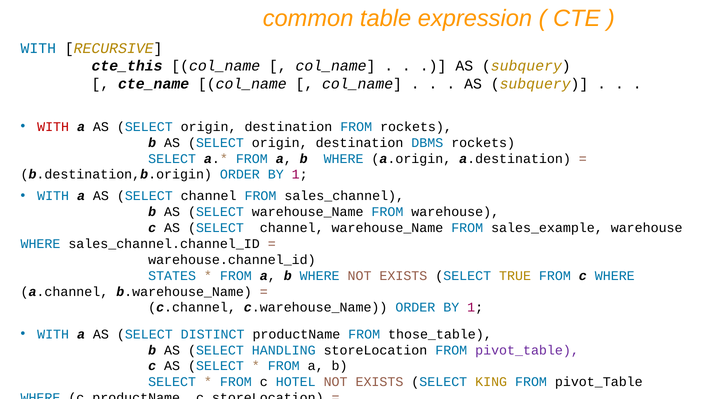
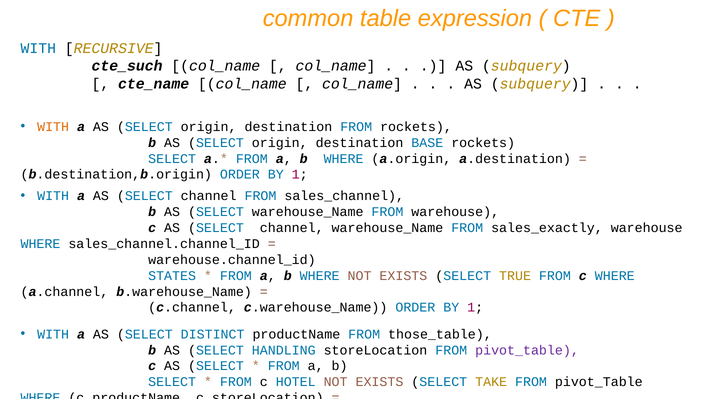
cte_this: cte_this -> cte_such
WITH at (53, 127) colour: red -> orange
DBMS: DBMS -> BASE
sales_example: sales_example -> sales_exactly
KING: KING -> TAKE
